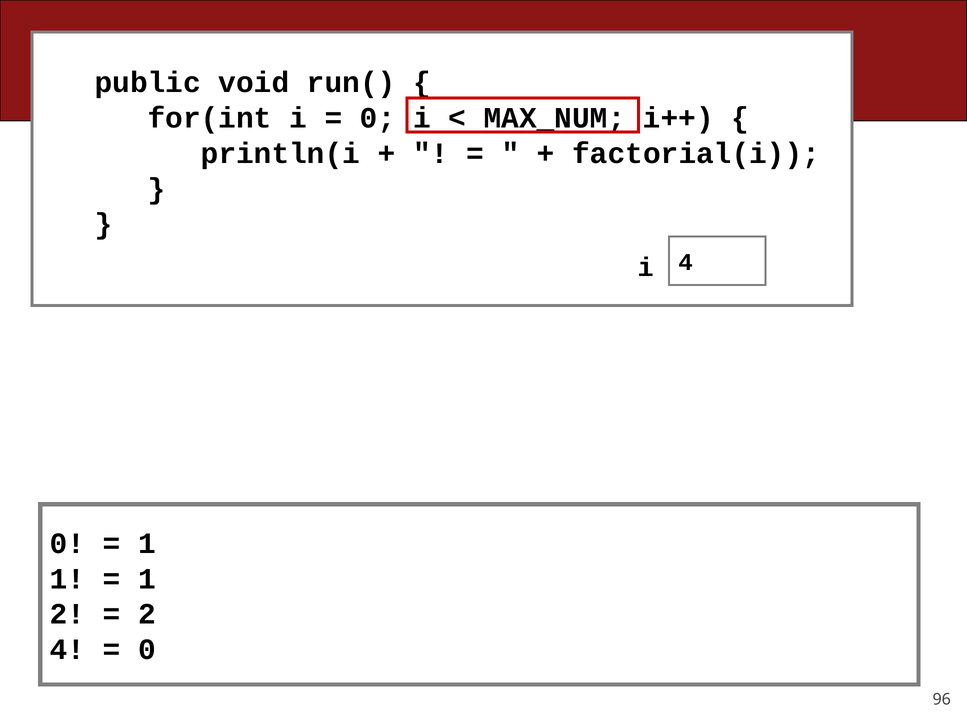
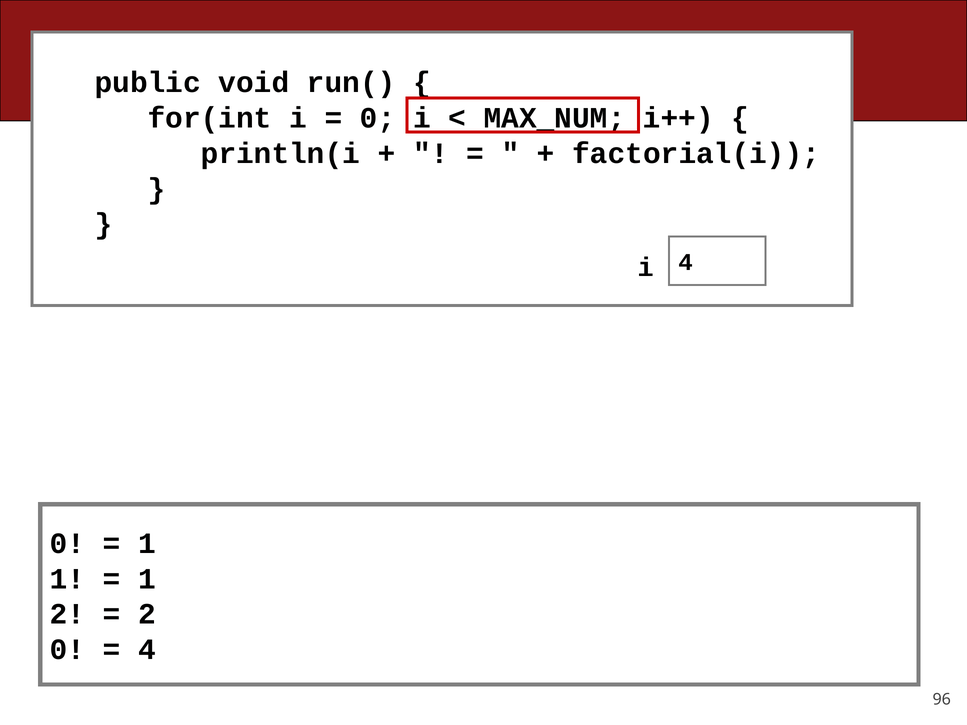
4 at (67, 650): 4 -> 0
0 at (147, 650): 0 -> 4
